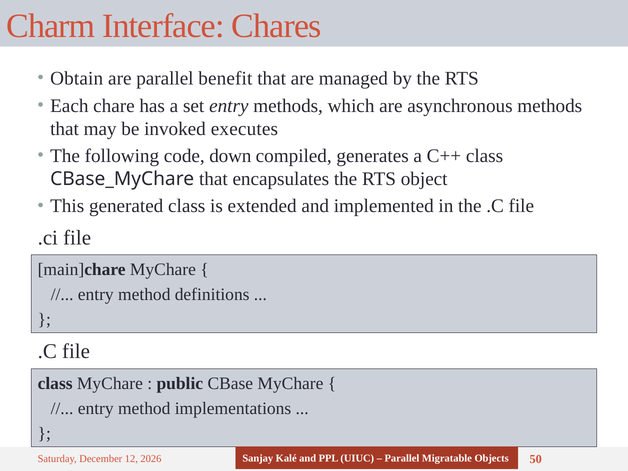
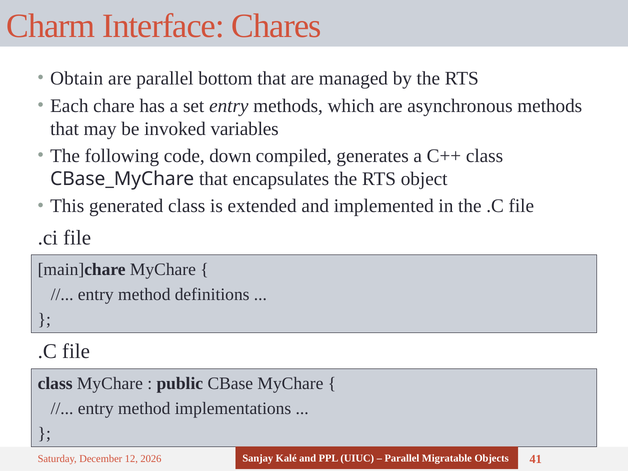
benefit: benefit -> bottom
executes: executes -> variables
50: 50 -> 41
